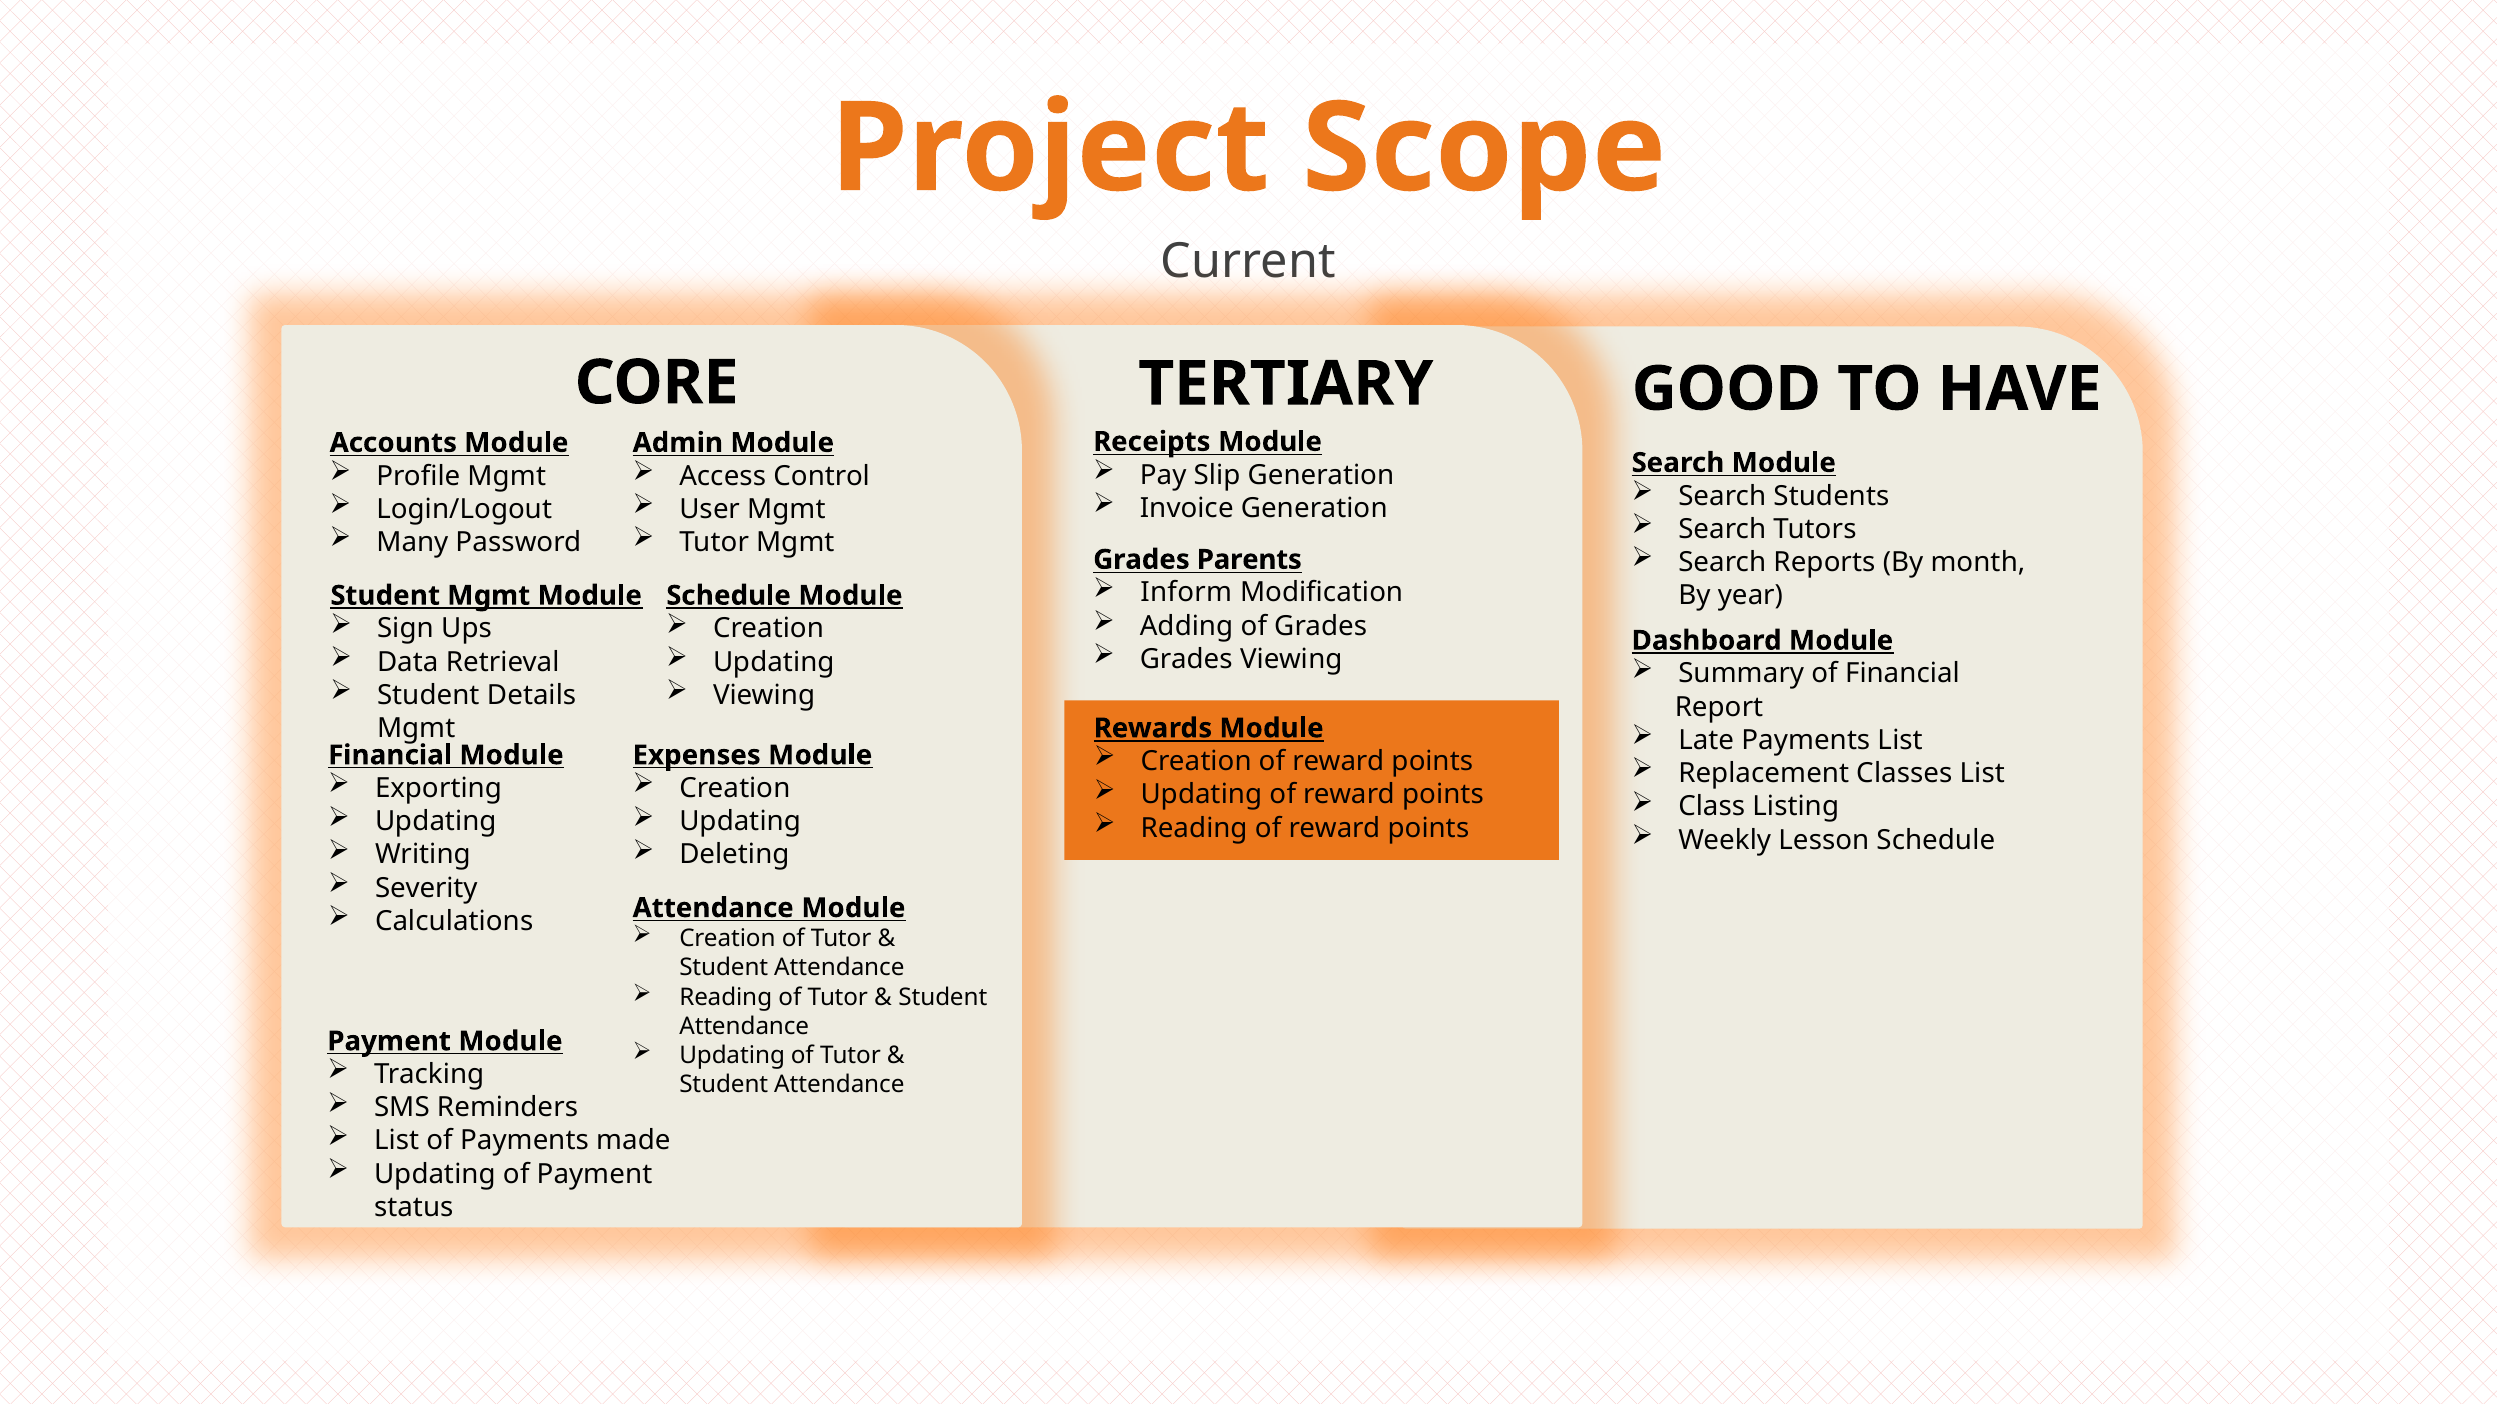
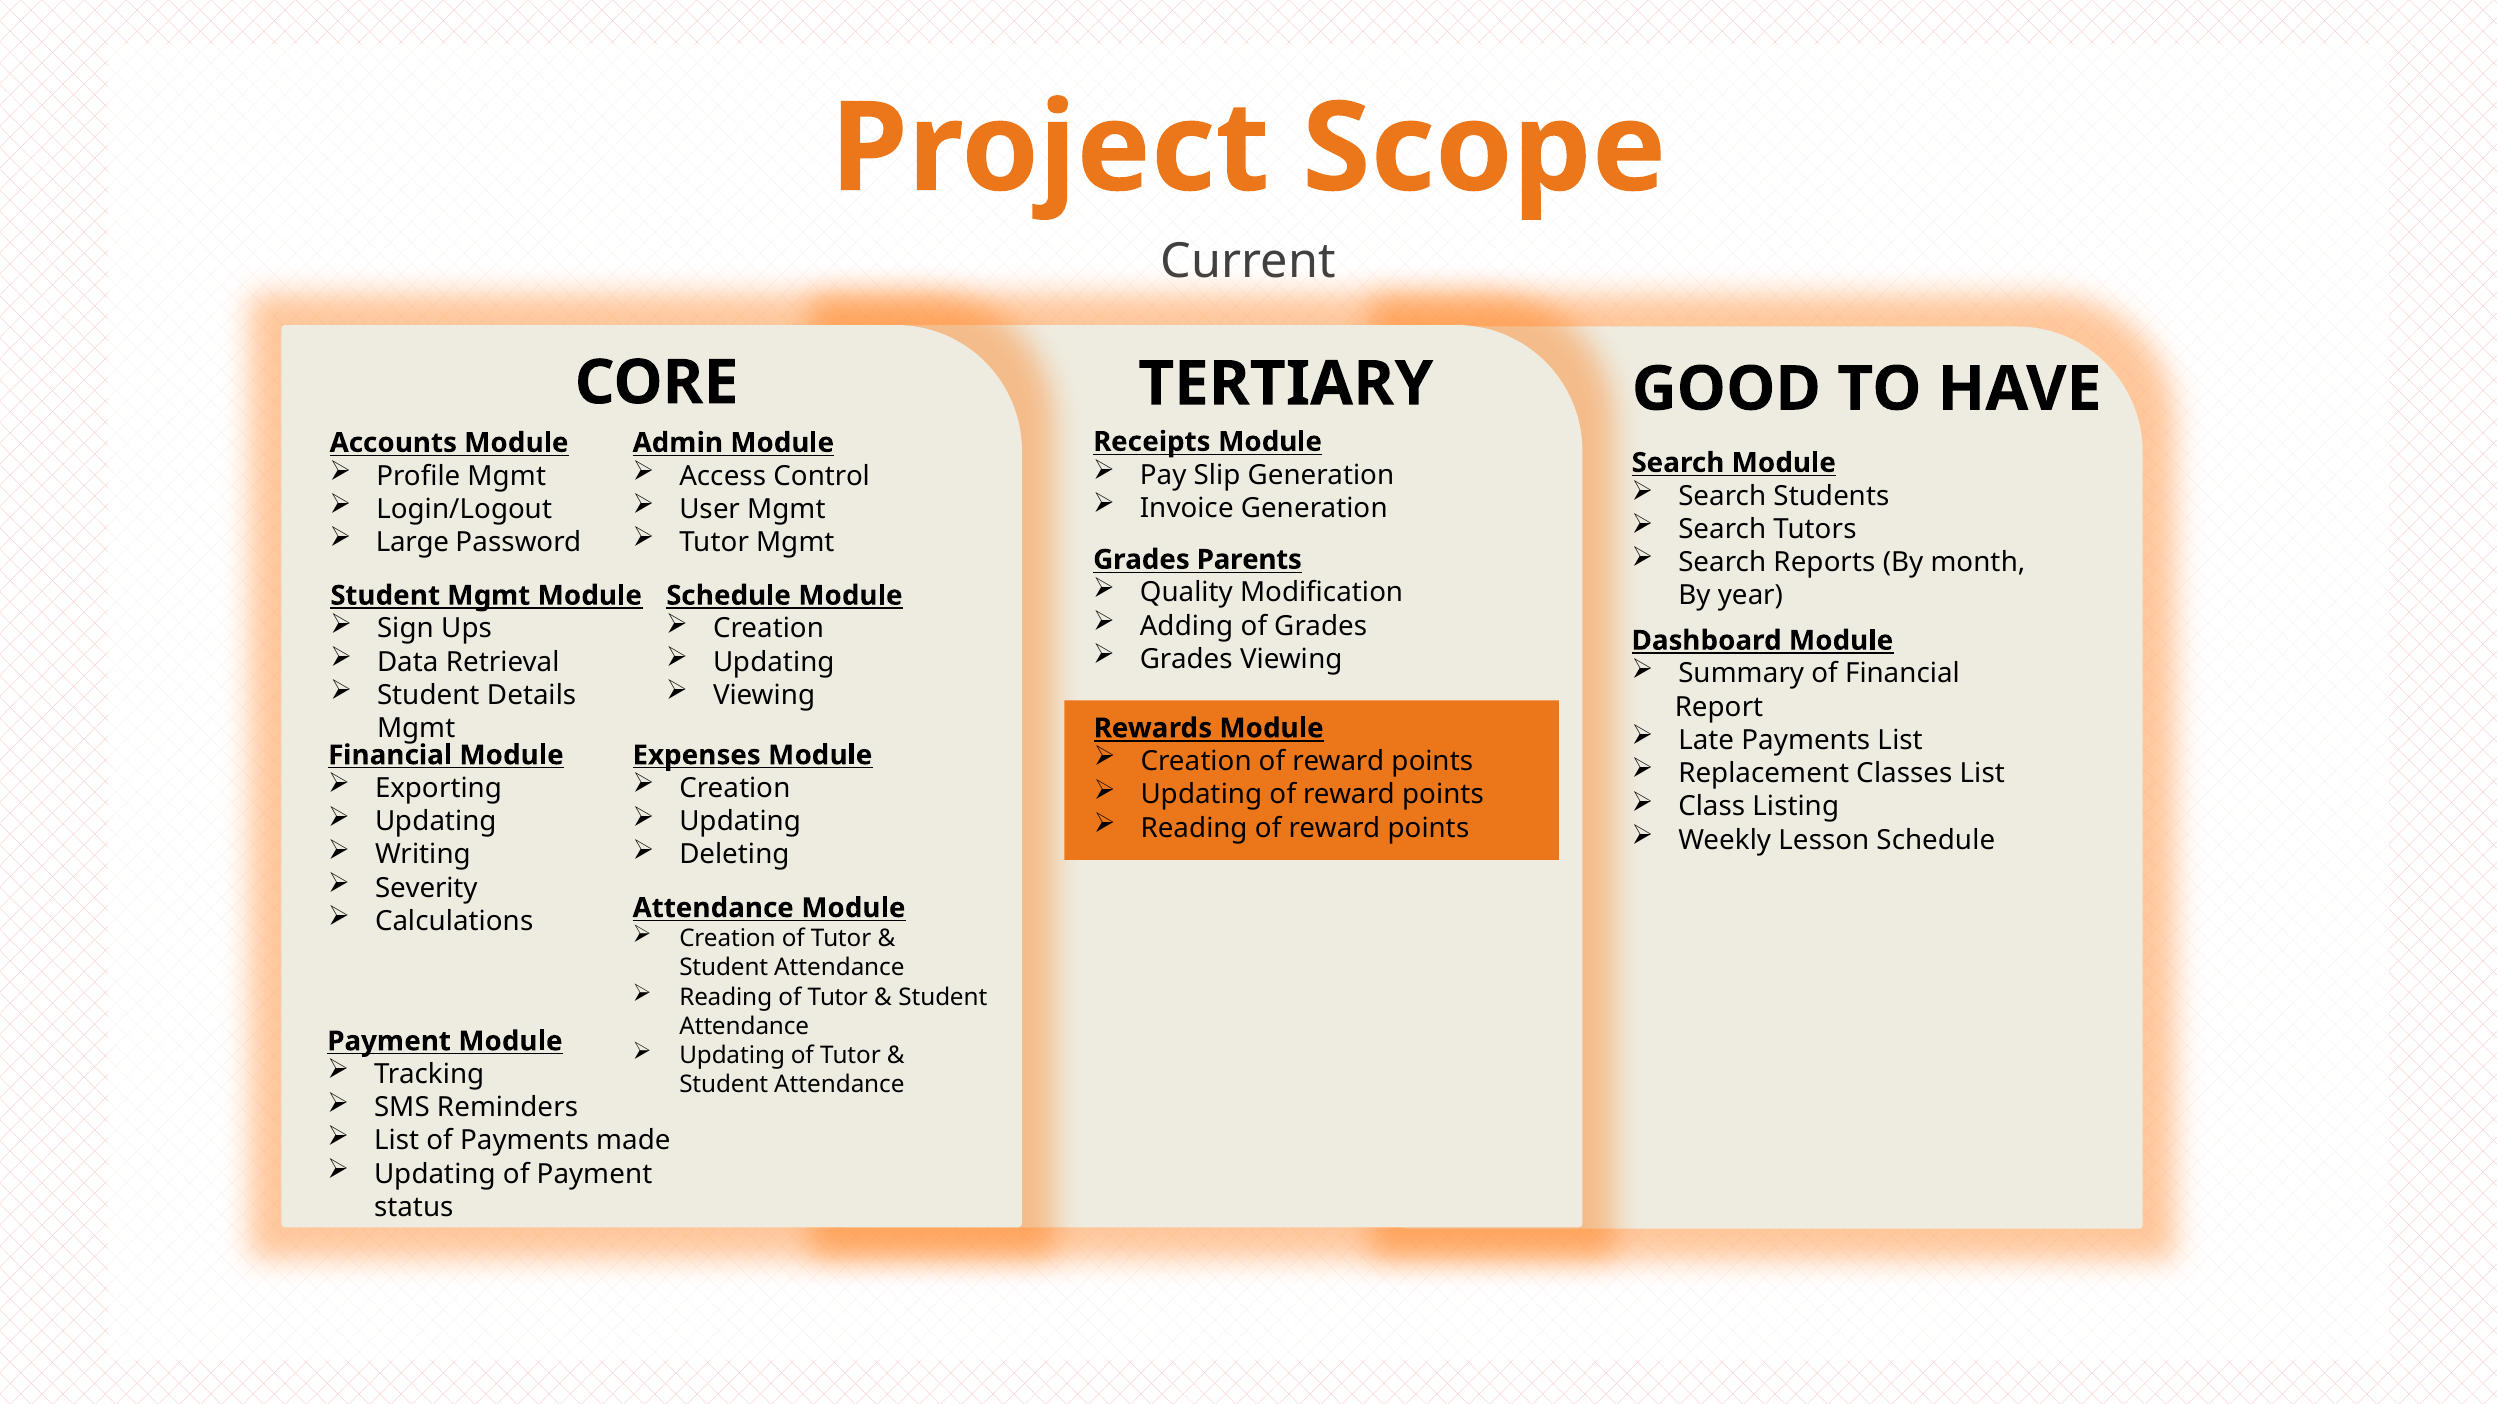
Many: Many -> Large
Inform: Inform -> Quality
